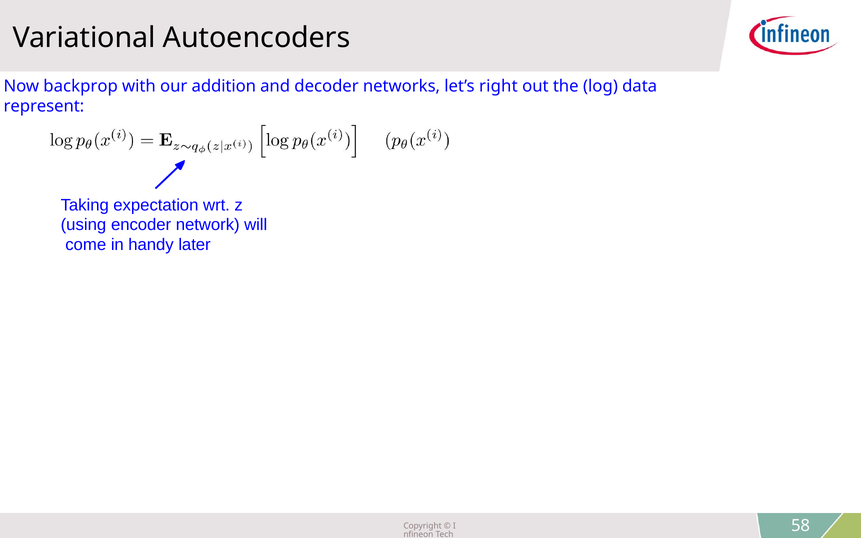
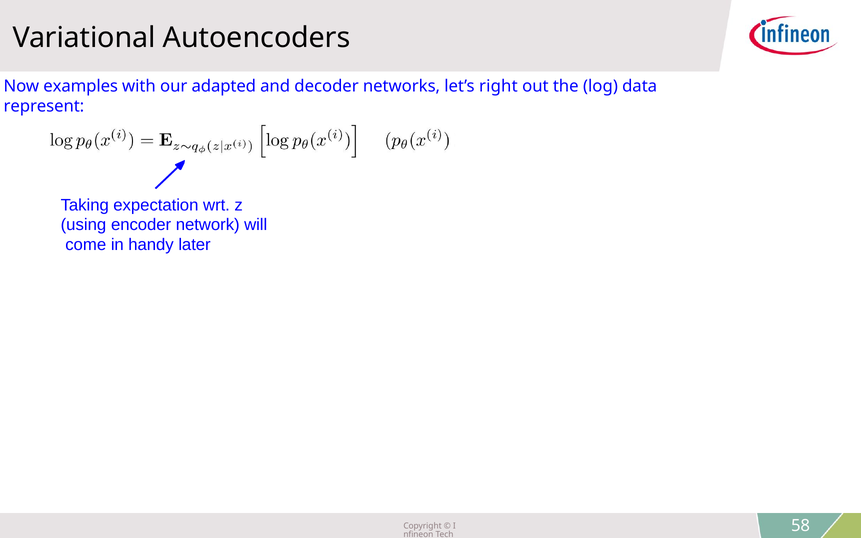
backprop: backprop -> examples
addition: addition -> adapted
